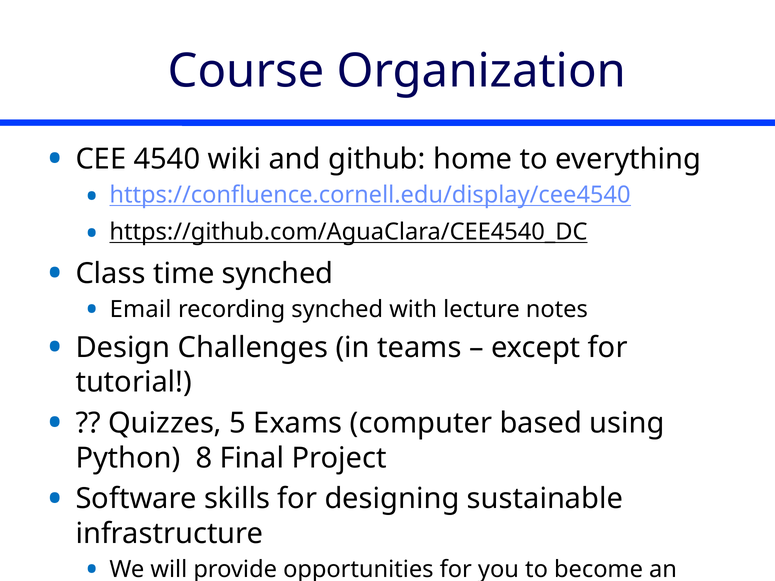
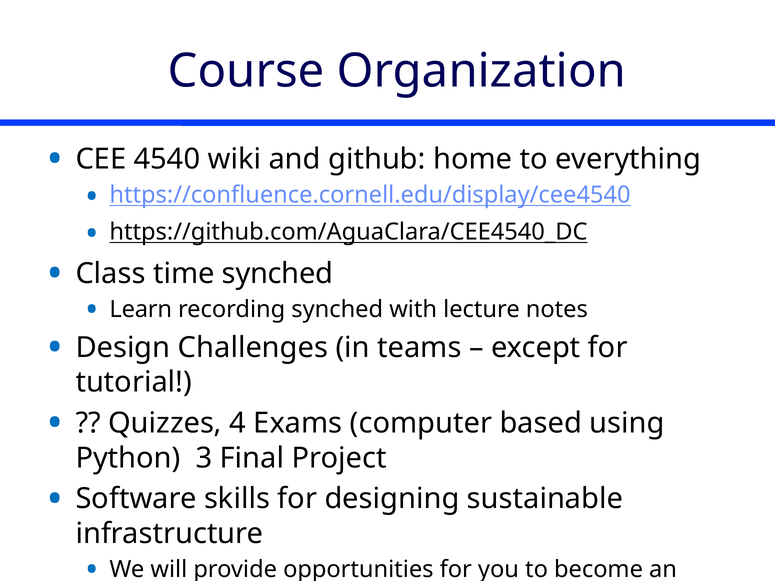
Email: Email -> Learn
5: 5 -> 4
8: 8 -> 3
